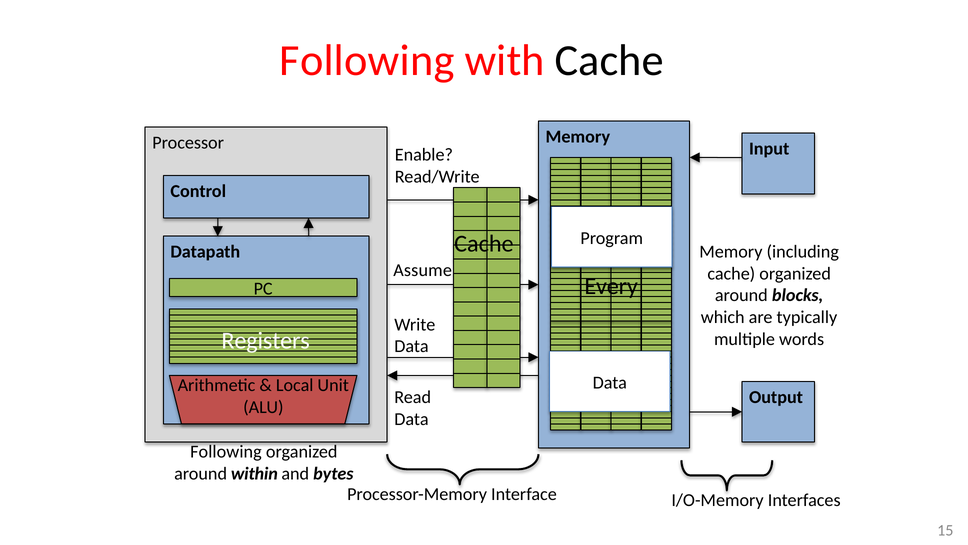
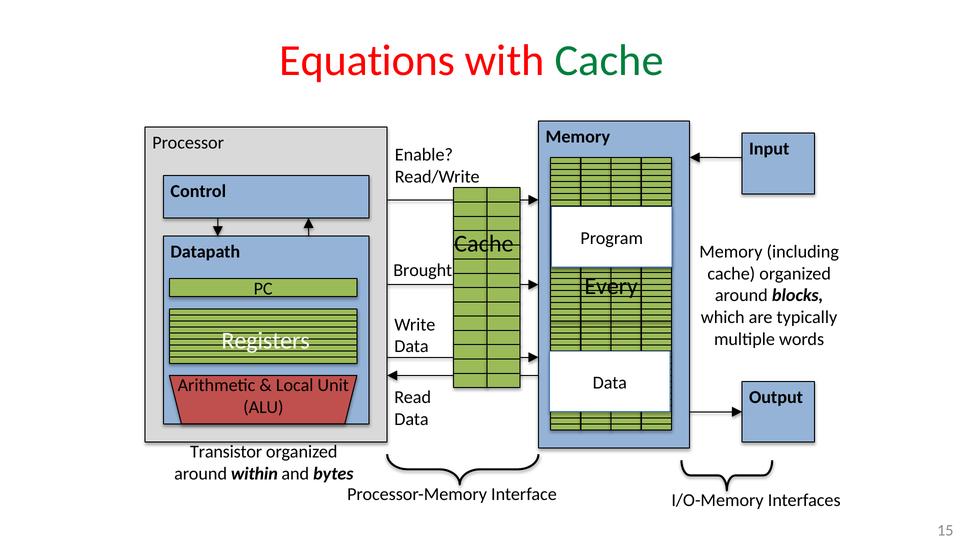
Following at (367, 61): Following -> Equations
Cache at (609, 61) colour: black -> green
Assume: Assume -> Brought
Following at (226, 451): Following -> Transistor
